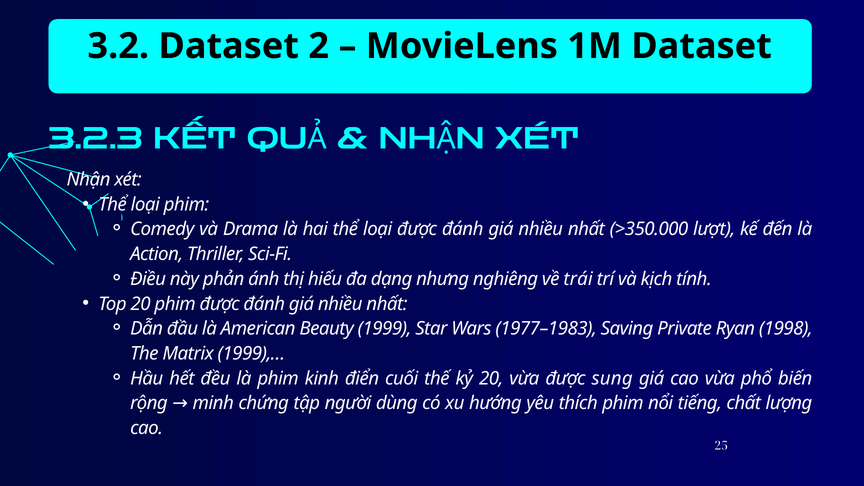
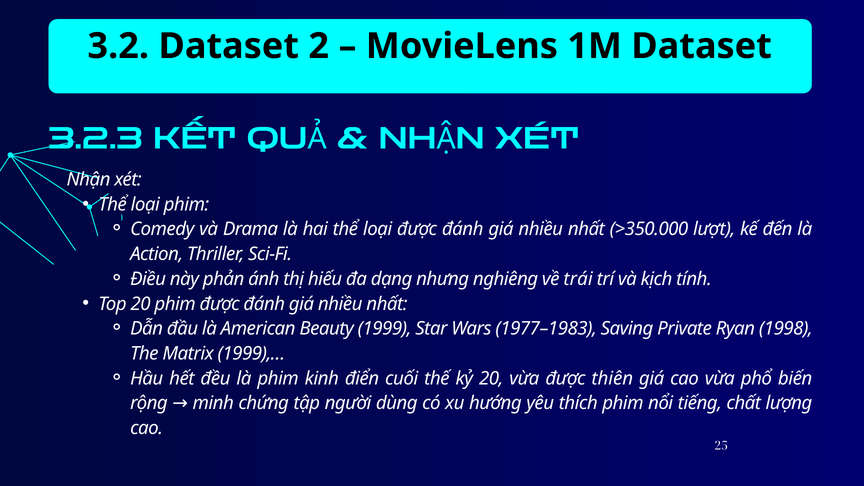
sung: sung -> thiên
